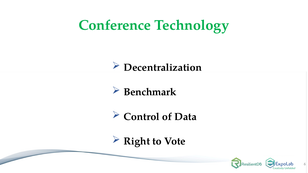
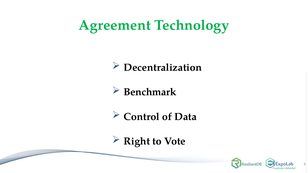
Conference: Conference -> Agreement
